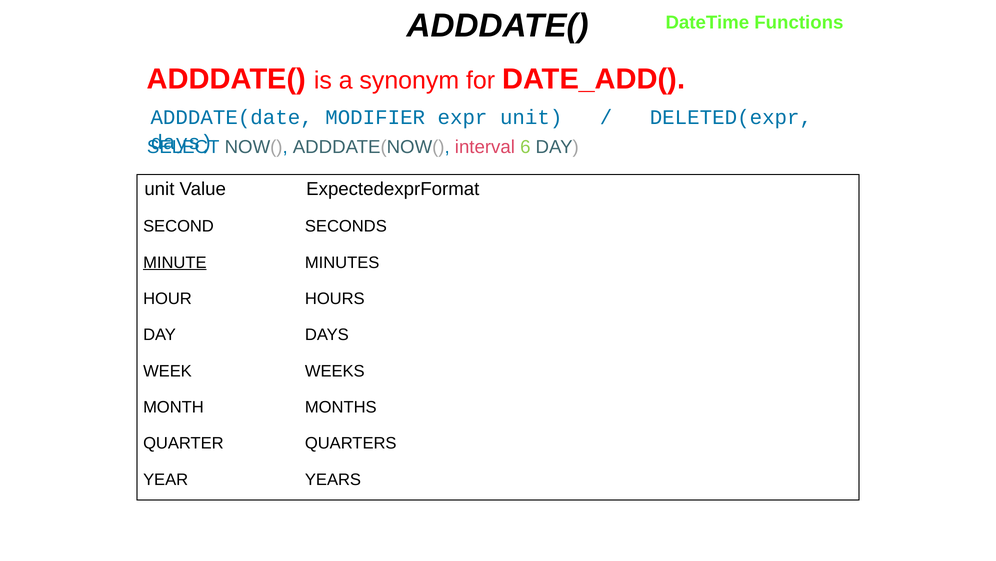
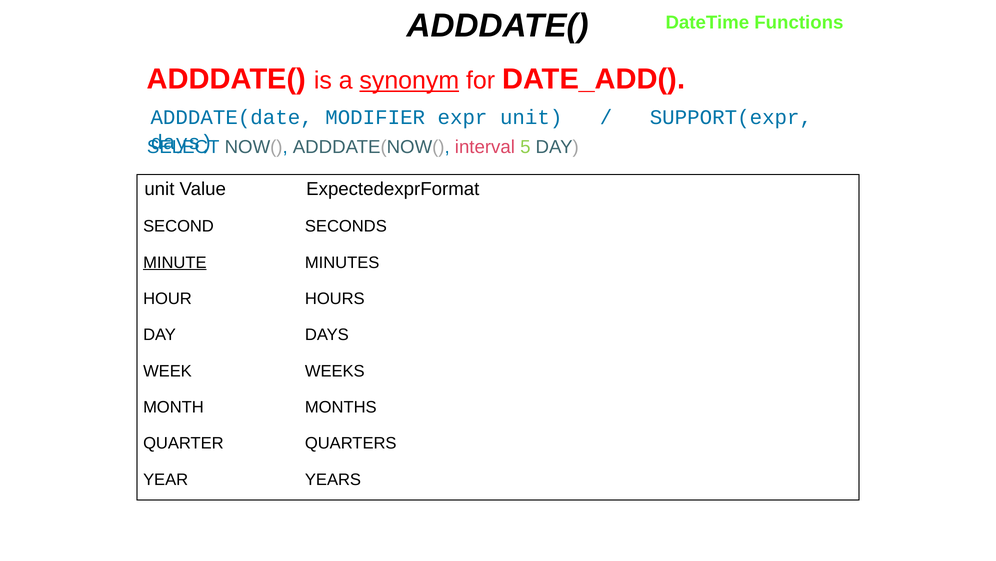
synonym underline: none -> present
DELETED(expr: DELETED(expr -> SUPPORT(expr
6: 6 -> 5
